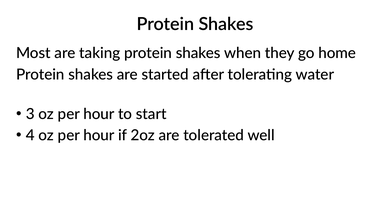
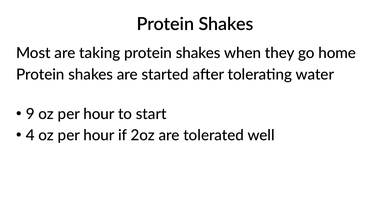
3: 3 -> 9
